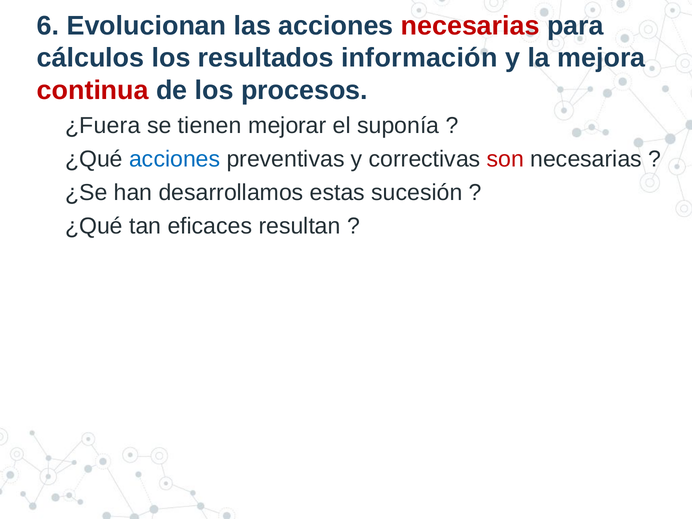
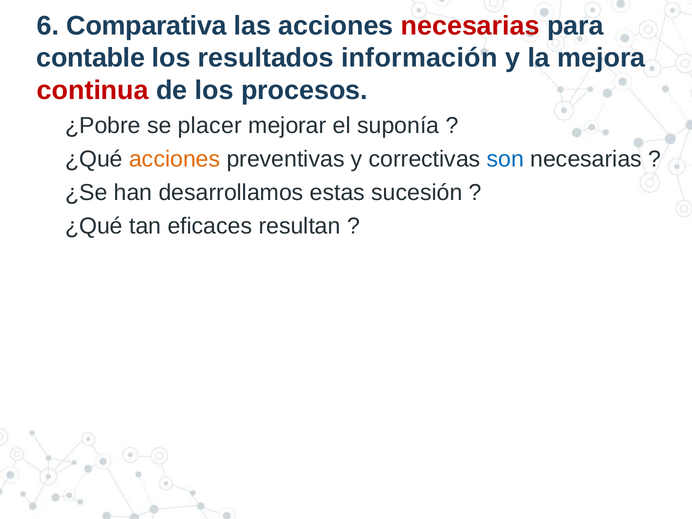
Evolucionan: Evolucionan -> Comparativa
cálculos: cálculos -> contable
¿Fuera: ¿Fuera -> ¿Pobre
tienen: tienen -> placer
acciones at (175, 159) colour: blue -> orange
son colour: red -> blue
